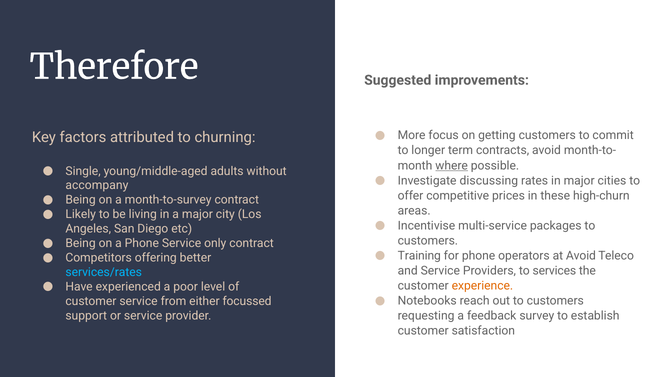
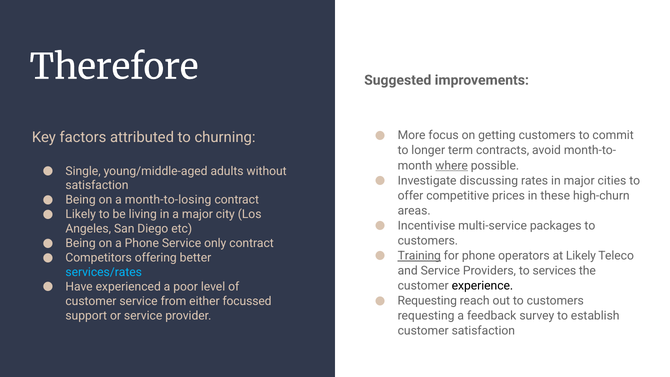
accompany at (97, 185): accompany -> satisfaction
month-to-survey: month-to-survey -> month-to-losing
Training underline: none -> present
at Avoid: Avoid -> Likely
experience colour: orange -> black
Notebooks at (427, 301): Notebooks -> Requesting
